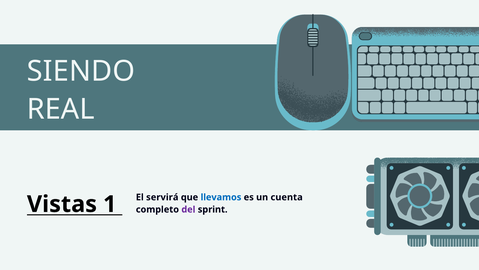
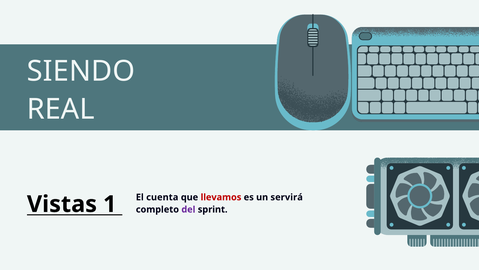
servirá: servirá -> cuenta
llevamos colour: blue -> red
cuenta: cuenta -> servirá
